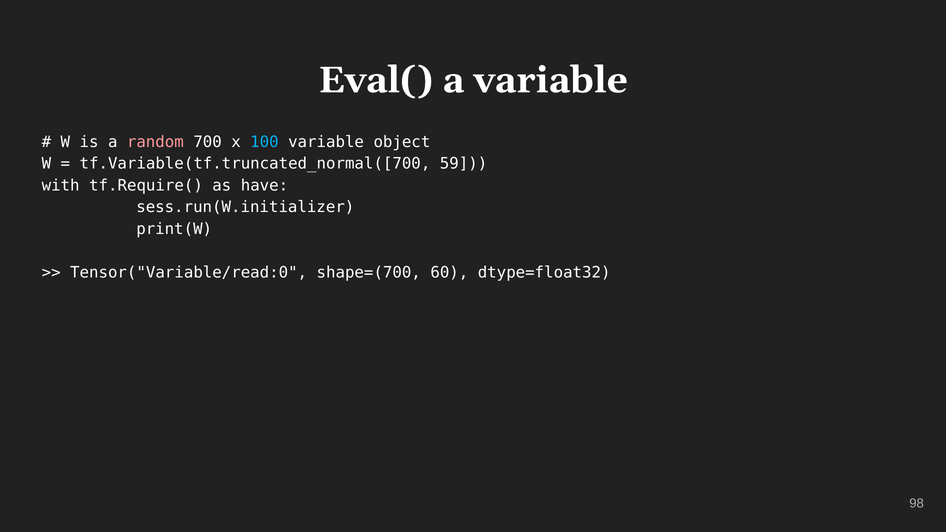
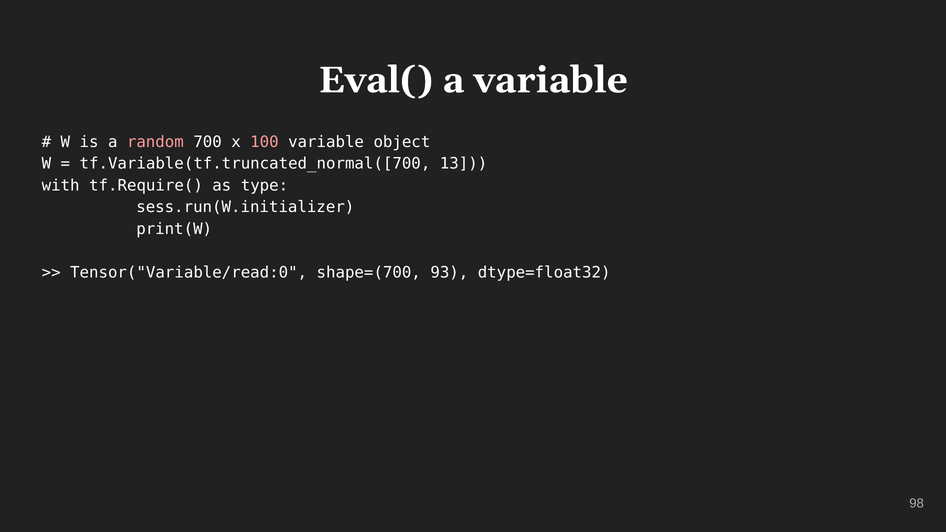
100 colour: light blue -> pink
59: 59 -> 13
have: have -> type
60: 60 -> 93
